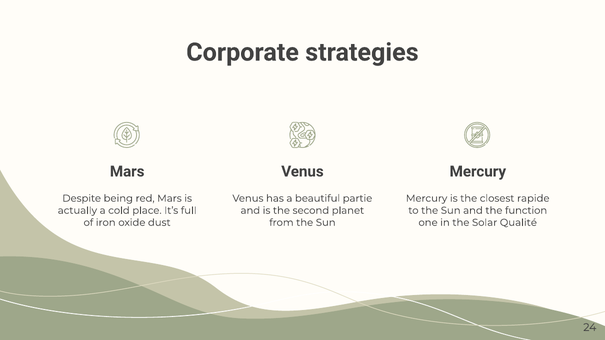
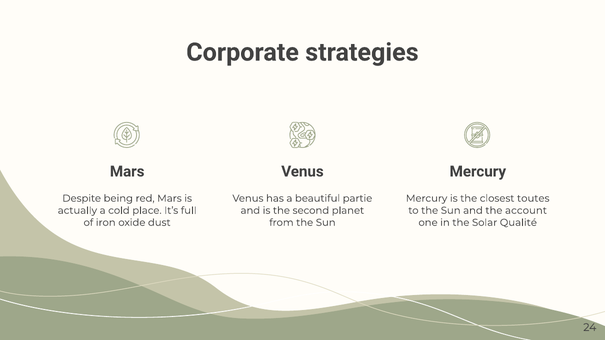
rapide: rapide -> toutes
function: function -> account
